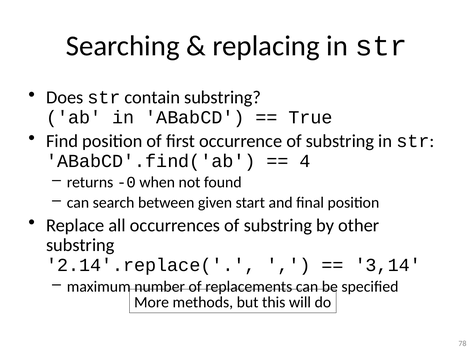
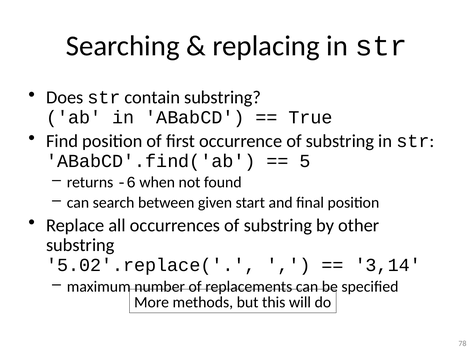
4: 4 -> 5
-0: -0 -> -6
2.14'.replace(: 2.14'.replace( -> 5.02'.replace(
